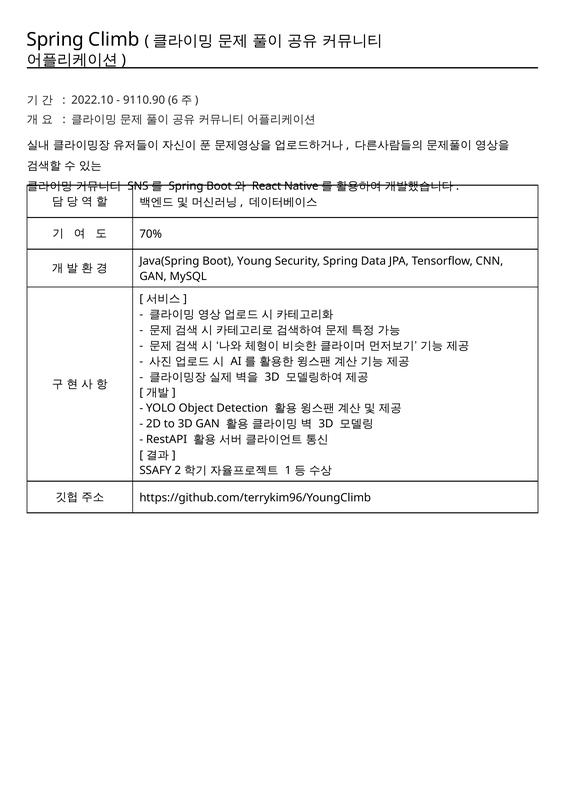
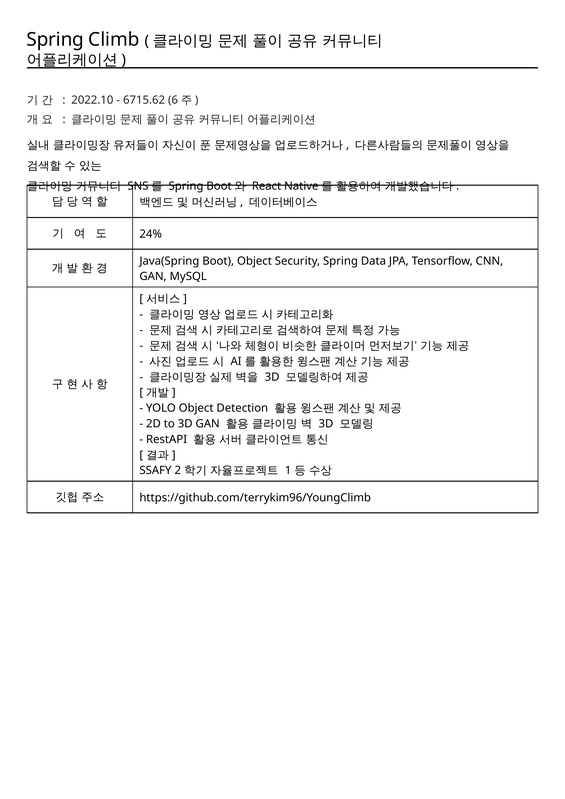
9110.90: 9110.90 -> 6715.62
70%: 70% -> 24%
Boot Young: Young -> Object
